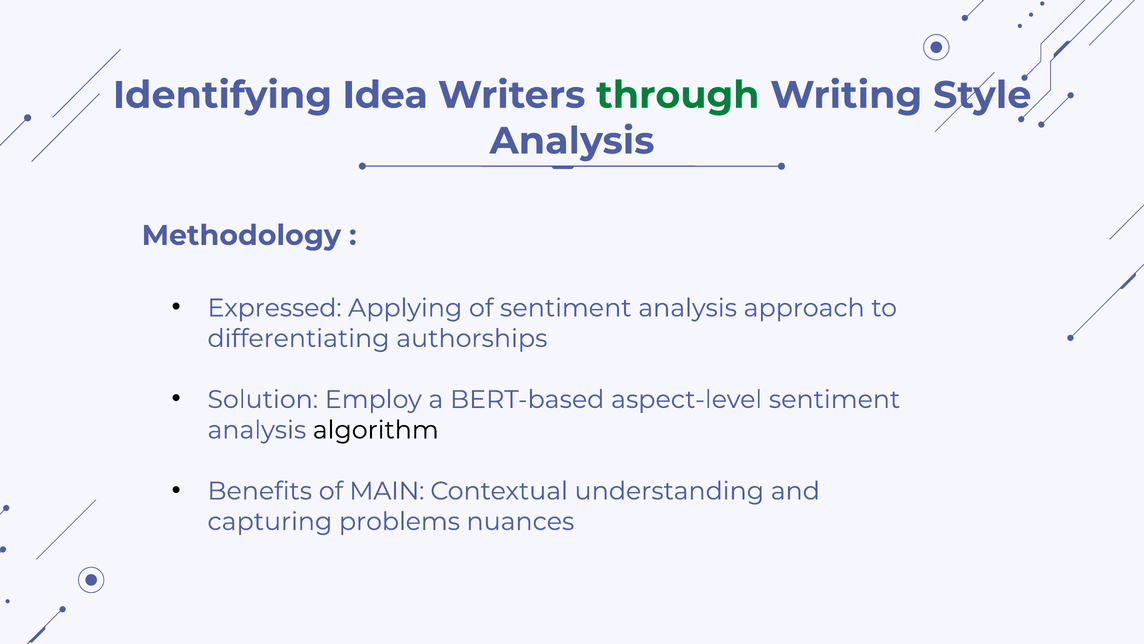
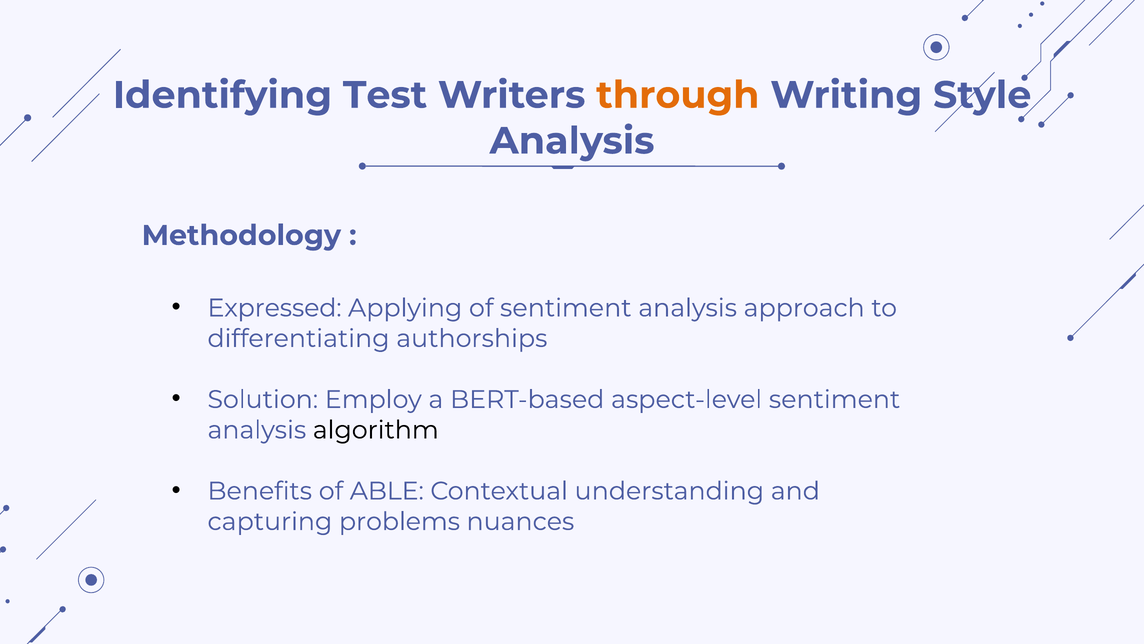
Idea: Idea -> Test
through colour: green -> orange
MAIN: MAIN -> ABLE
